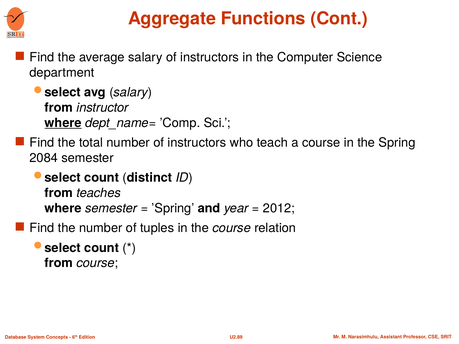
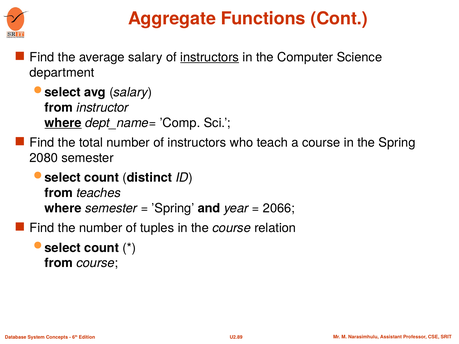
instructors at (210, 57) underline: none -> present
2084: 2084 -> 2080
2012: 2012 -> 2066
